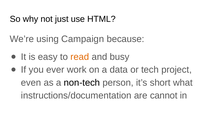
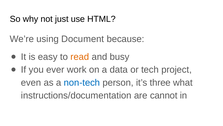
Campaign: Campaign -> Document
non-tech colour: black -> blue
short: short -> three
